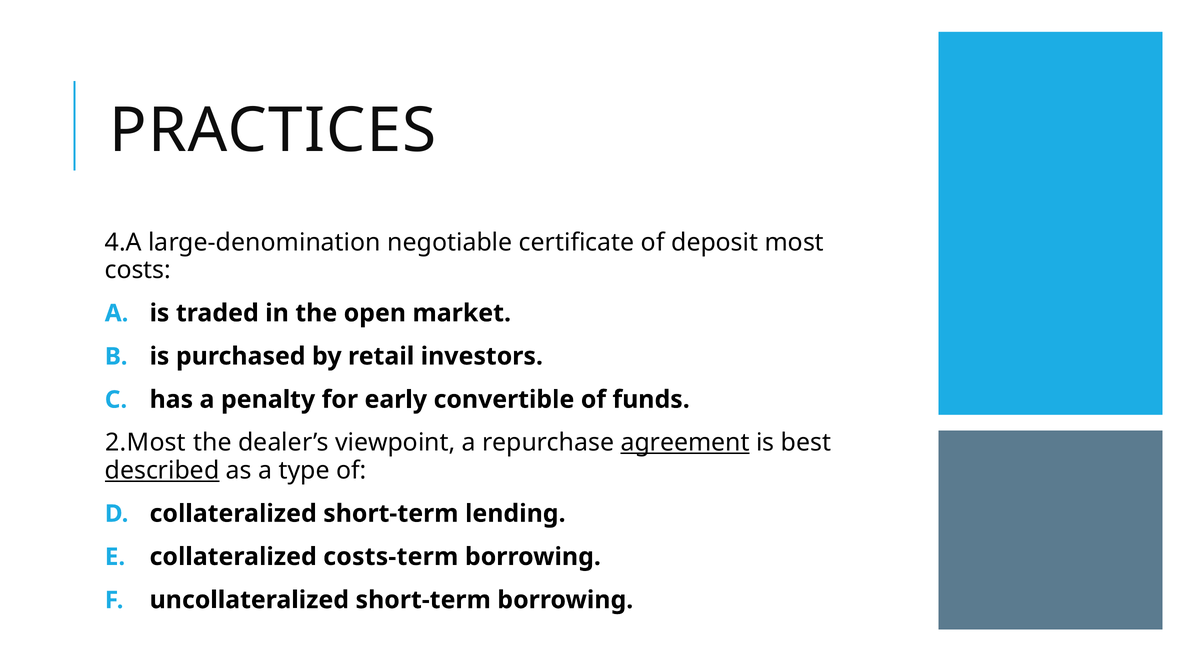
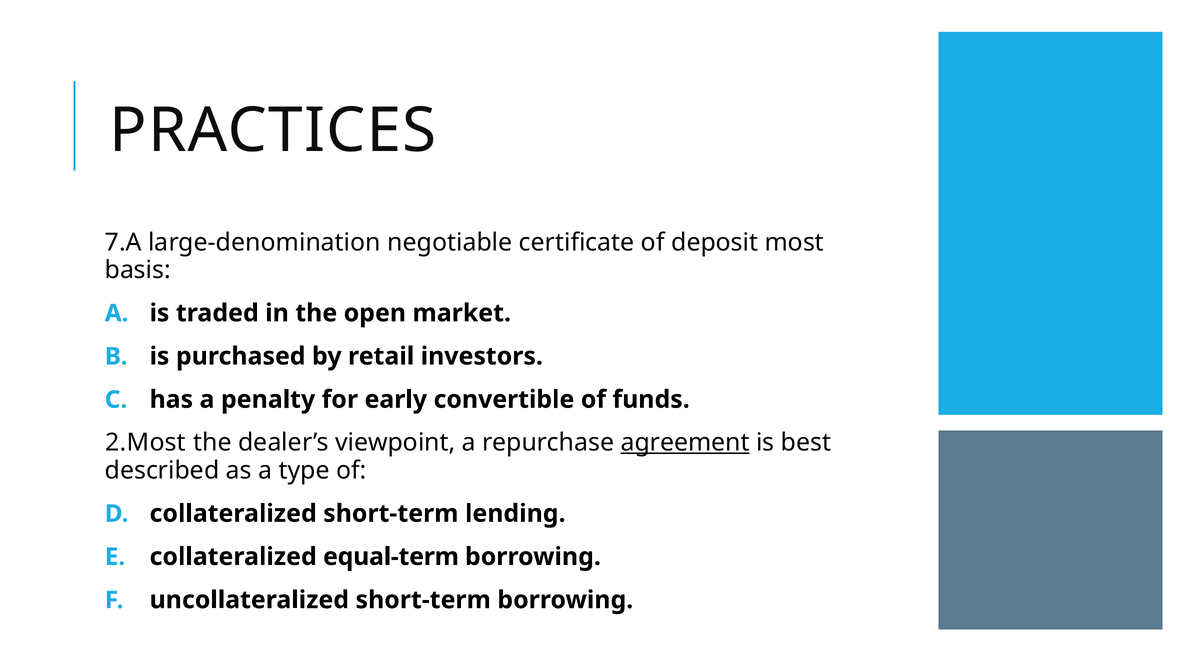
4.A: 4.A -> 7.A
costs: costs -> basis
described underline: present -> none
costs-term: costs-term -> equal-term
